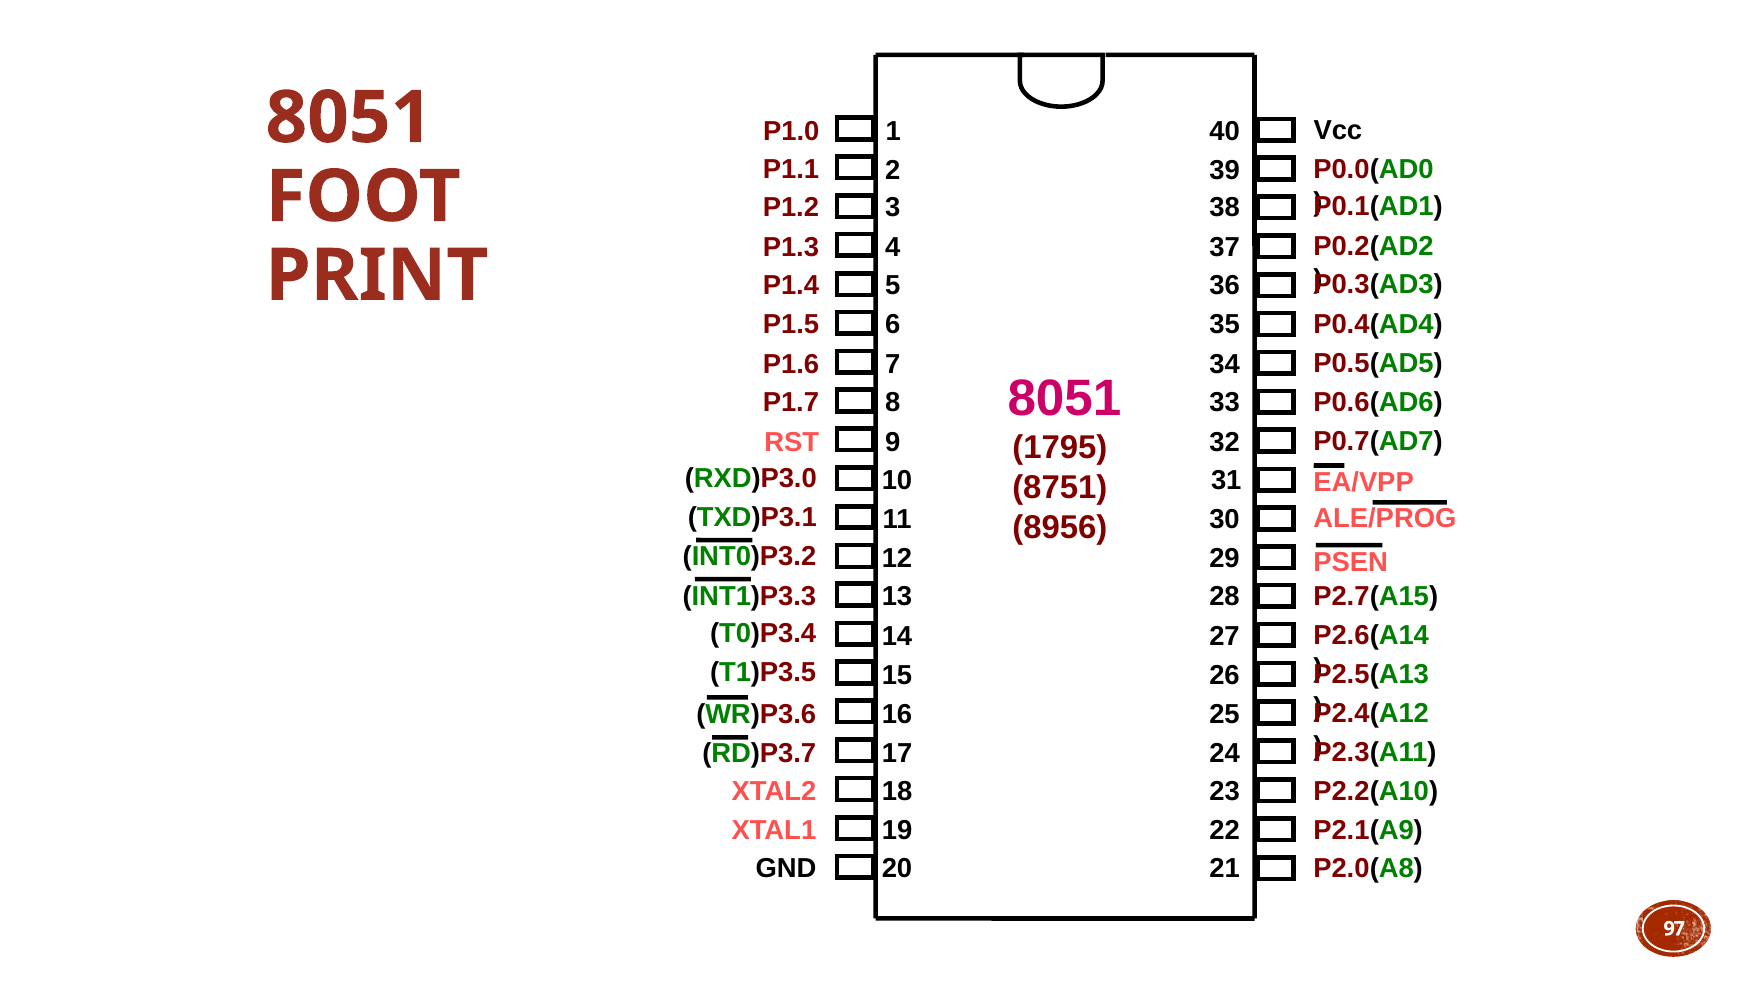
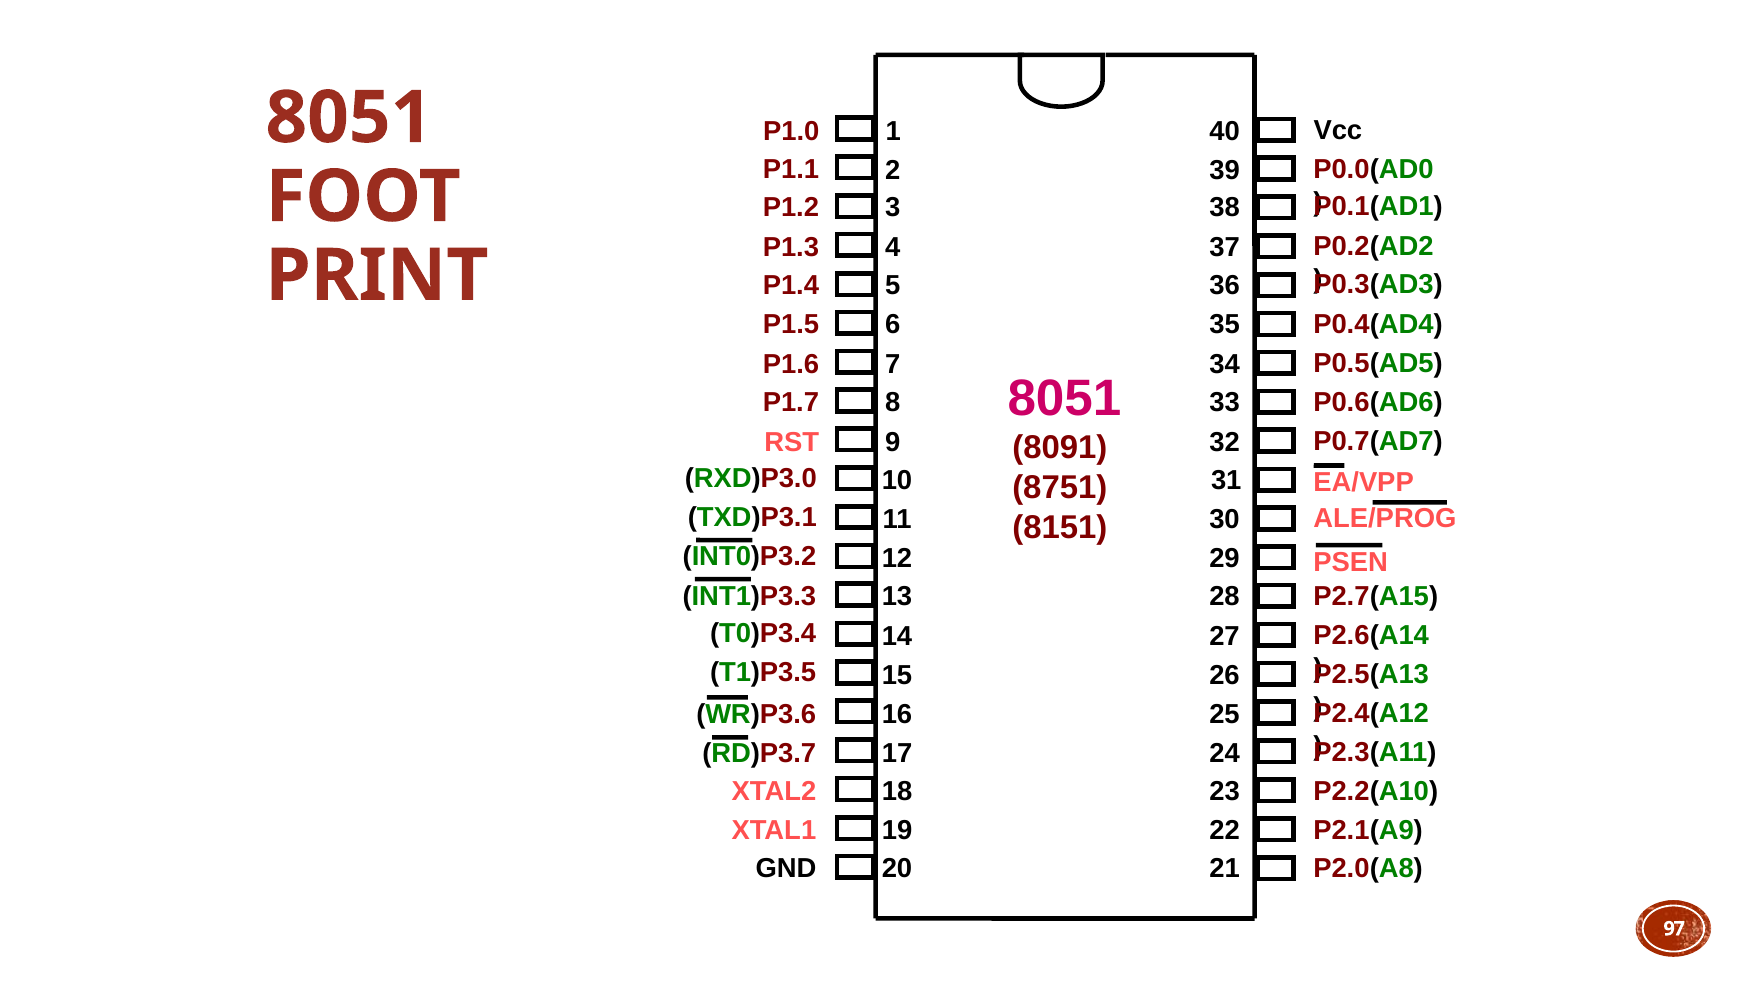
1795: 1795 -> 8091
8956: 8956 -> 8151
